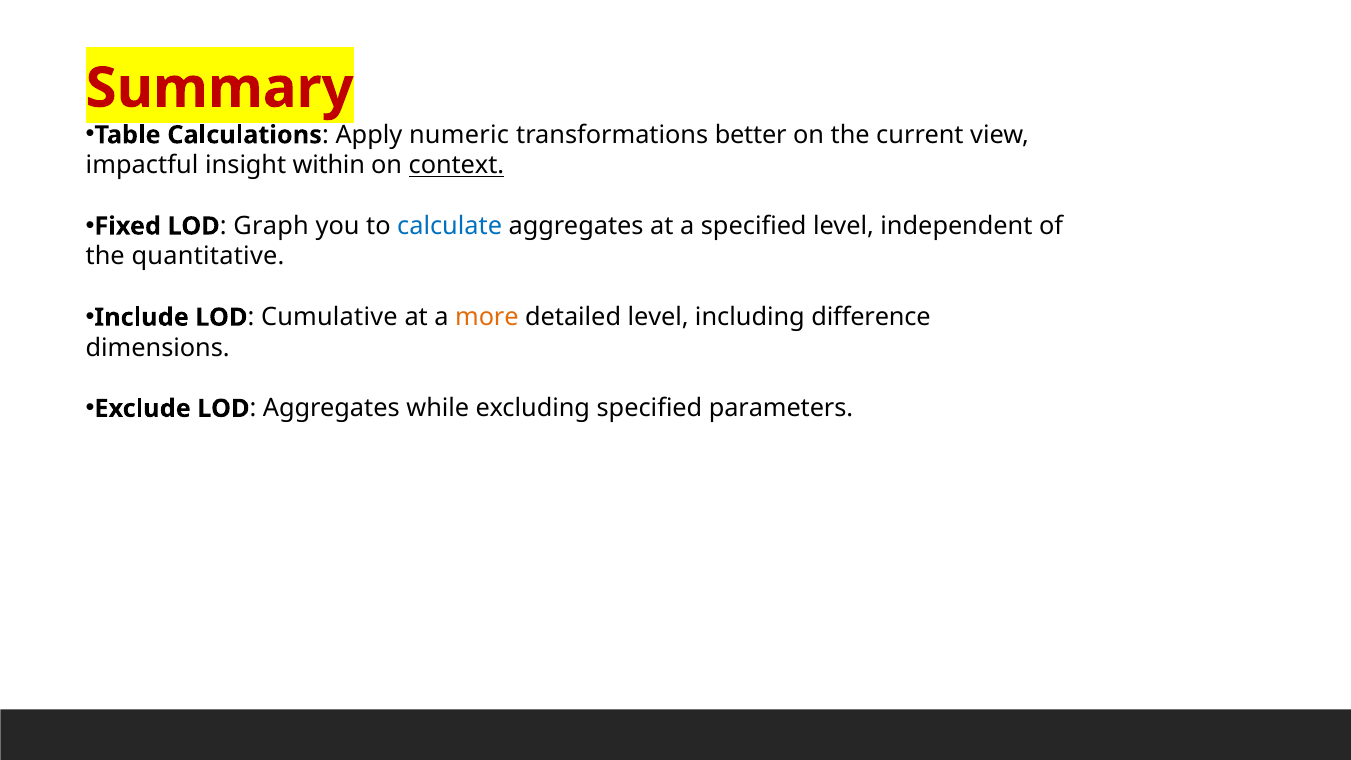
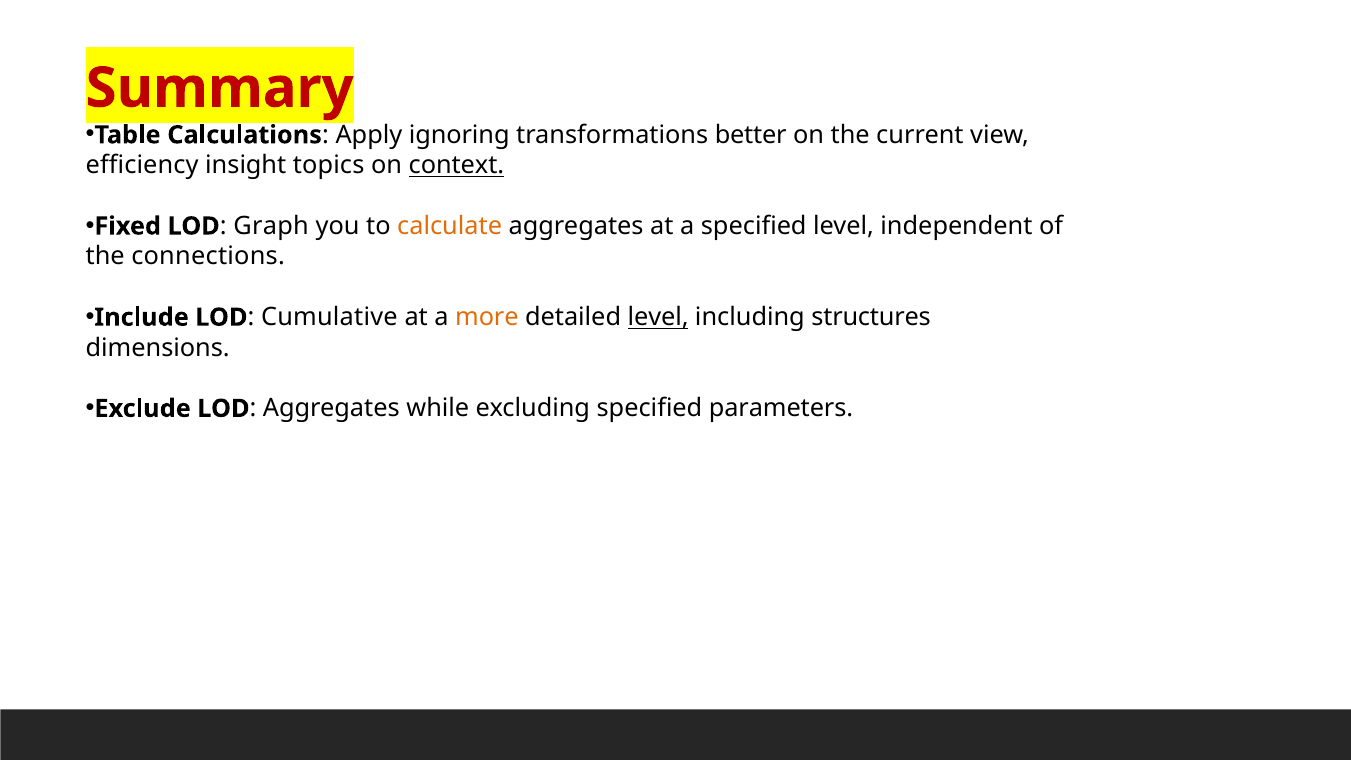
numeric: numeric -> ignoring
impactful: impactful -> efficiency
within: within -> topics
calculate colour: blue -> orange
quantitative: quantitative -> connections
level at (658, 317) underline: none -> present
difference: difference -> structures
